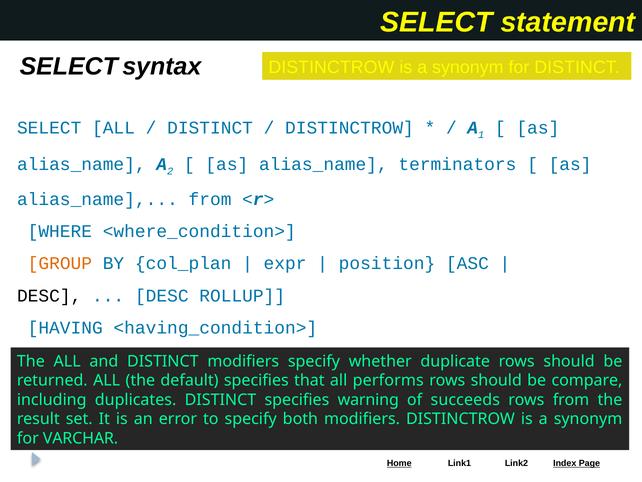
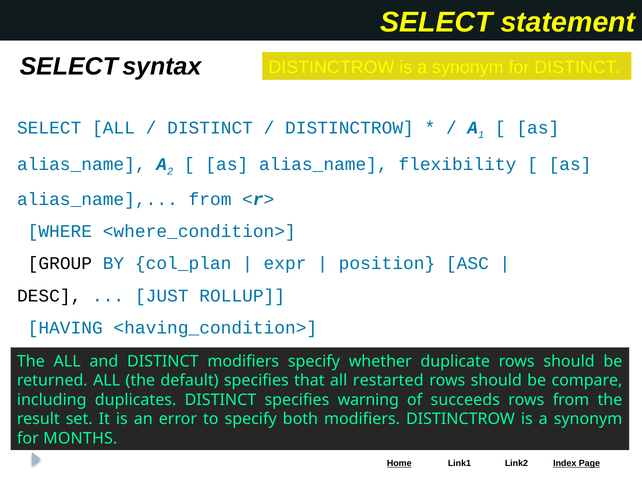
terminators: terminators -> flexibility
GROUP colour: orange -> black
DESC at (162, 295): DESC -> JUST
performs: performs -> restarted
VARCHAR: VARCHAR -> MONTHS
